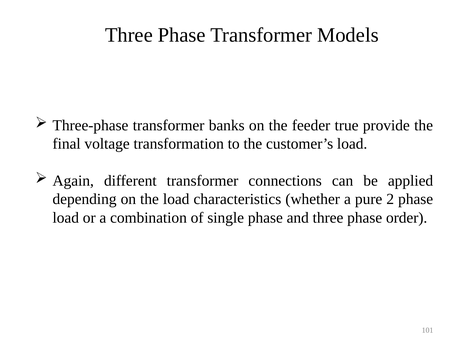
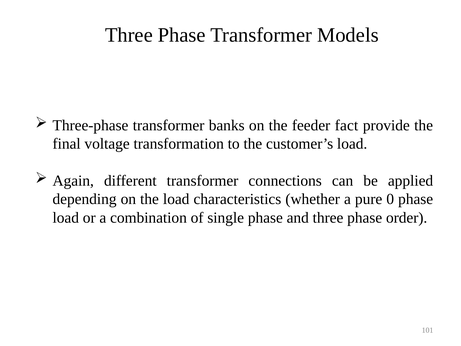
true: true -> fact
2: 2 -> 0
